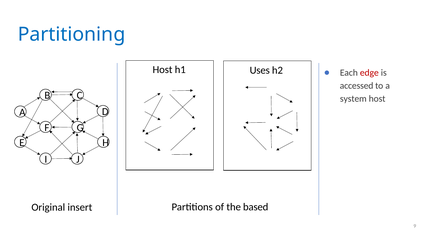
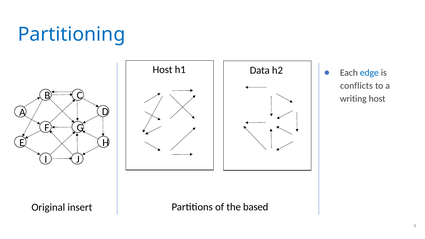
Uses: Uses -> Data
edge colour: red -> blue
accessed: accessed -> conflicts
system: system -> writing
